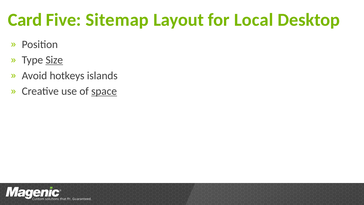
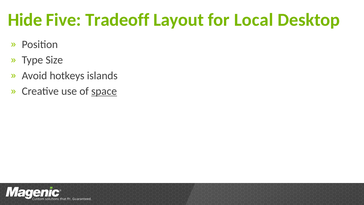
Card: Card -> Hide
Sitemap: Sitemap -> Tradeoff
Size underline: present -> none
